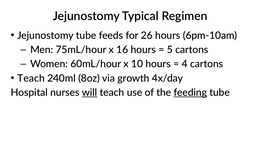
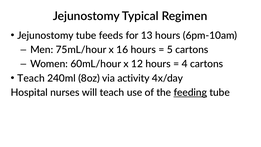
26: 26 -> 13
10: 10 -> 12
growth: growth -> activity
will underline: present -> none
